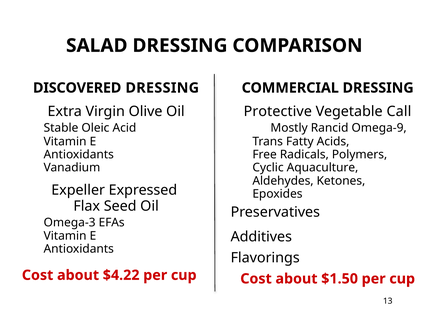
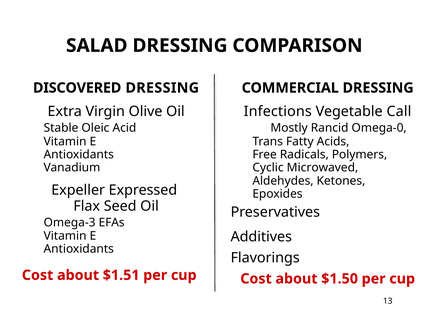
Protective: Protective -> Infections
Omega-9: Omega-9 -> Omega-0
Aquaculture: Aquaculture -> Microwaved
$4.22: $4.22 -> $1.51
